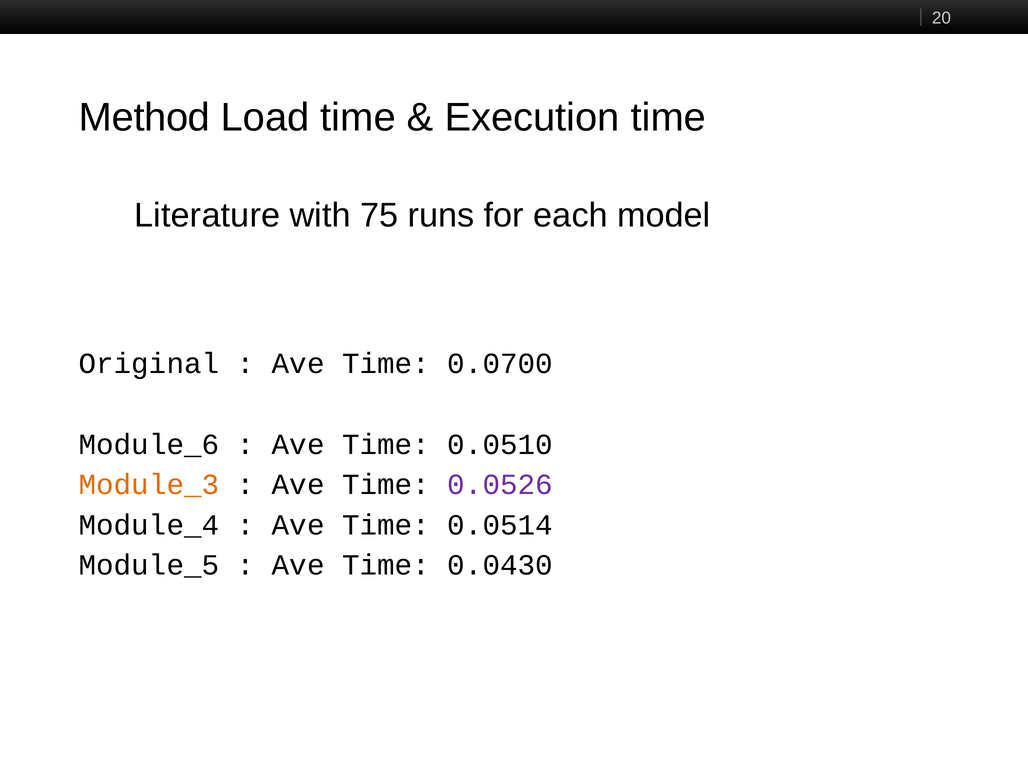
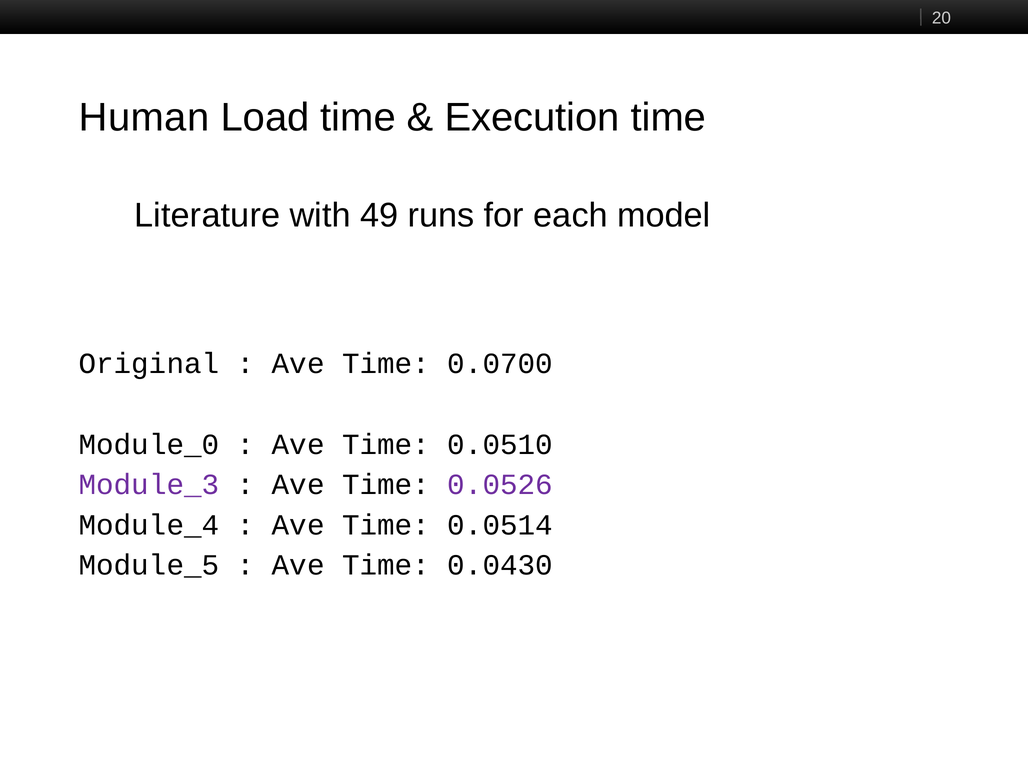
Method: Method -> Human
75: 75 -> 49
Module_6: Module_6 -> Module_0
Module_3 colour: orange -> purple
